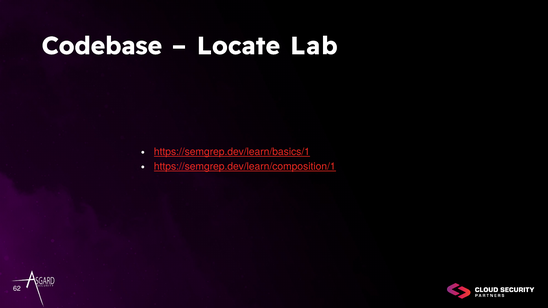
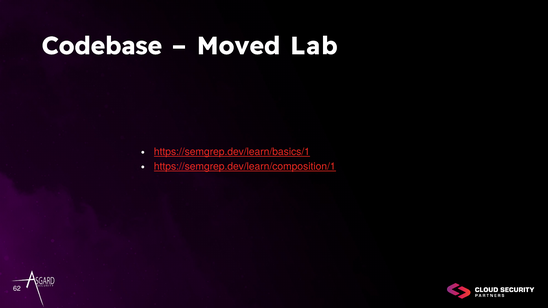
Locate: Locate -> Moved
